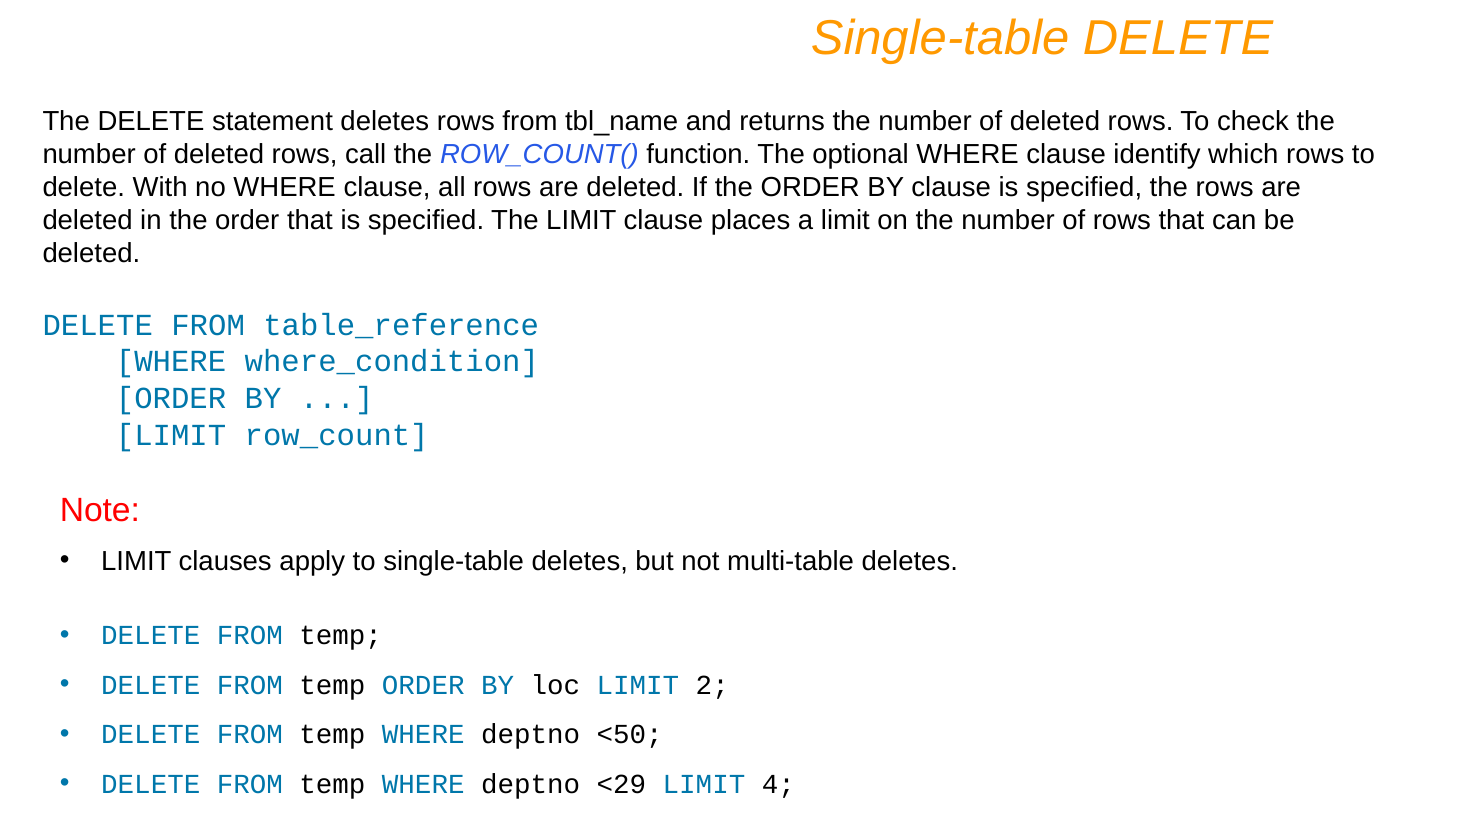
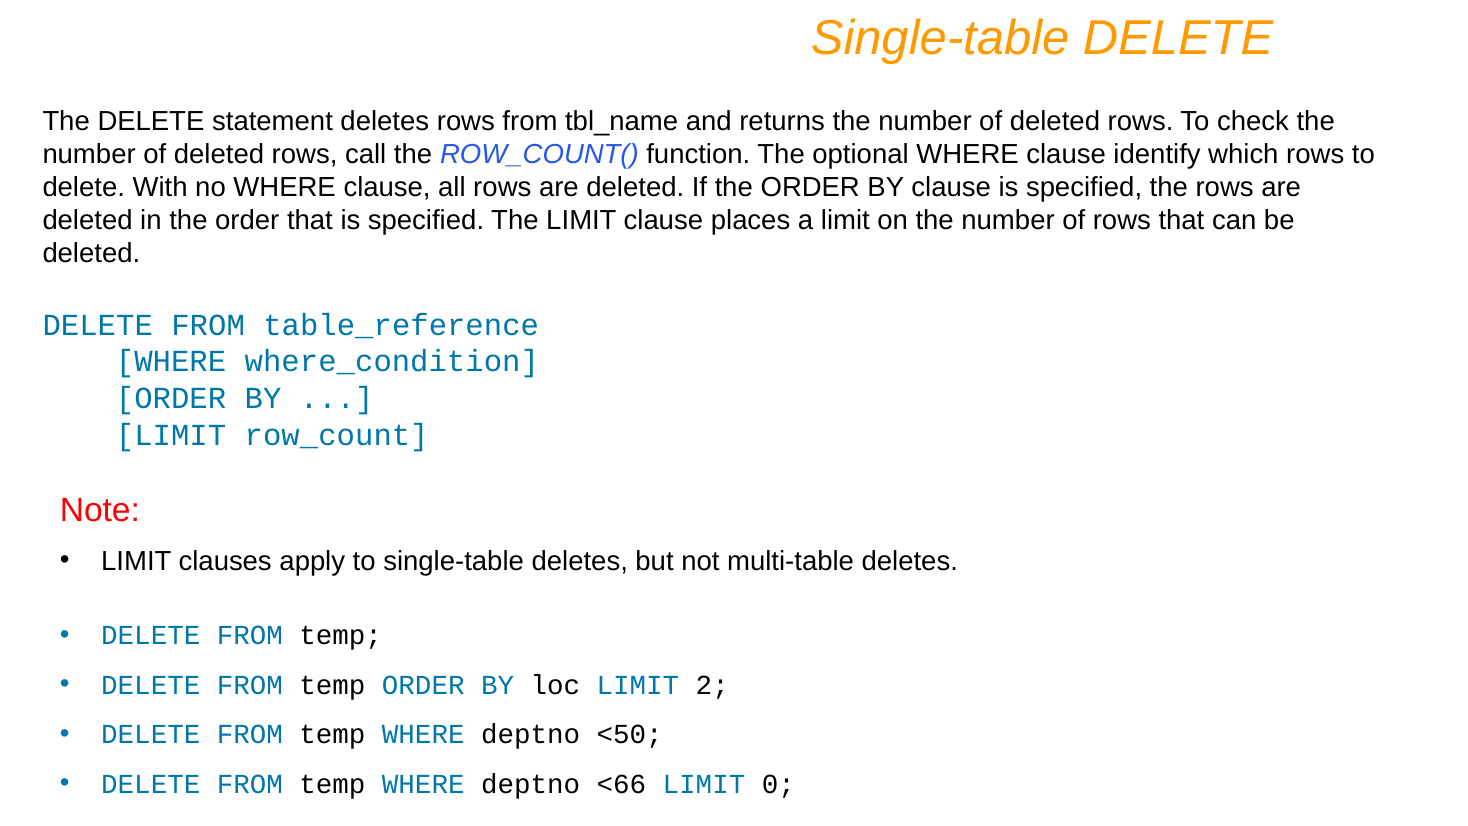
<29: <29 -> <66
4: 4 -> 0
